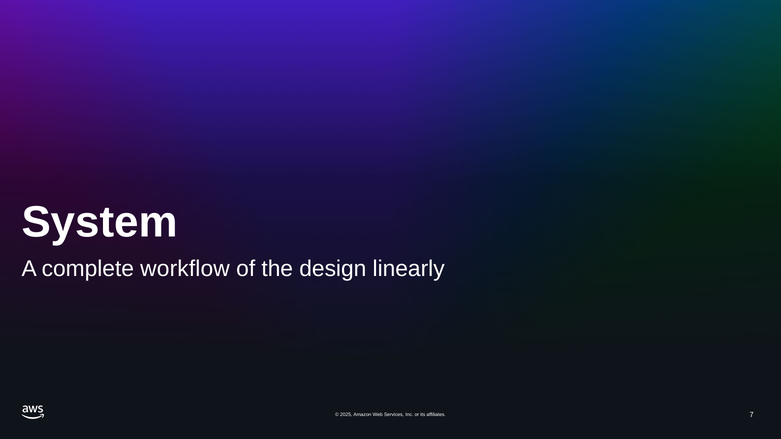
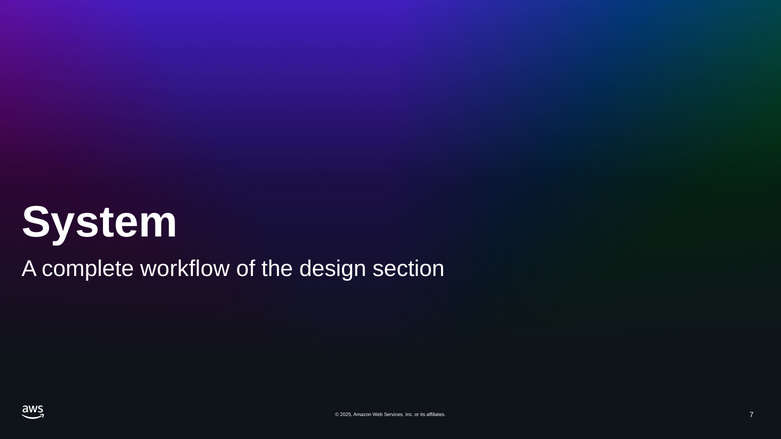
linearly: linearly -> section
